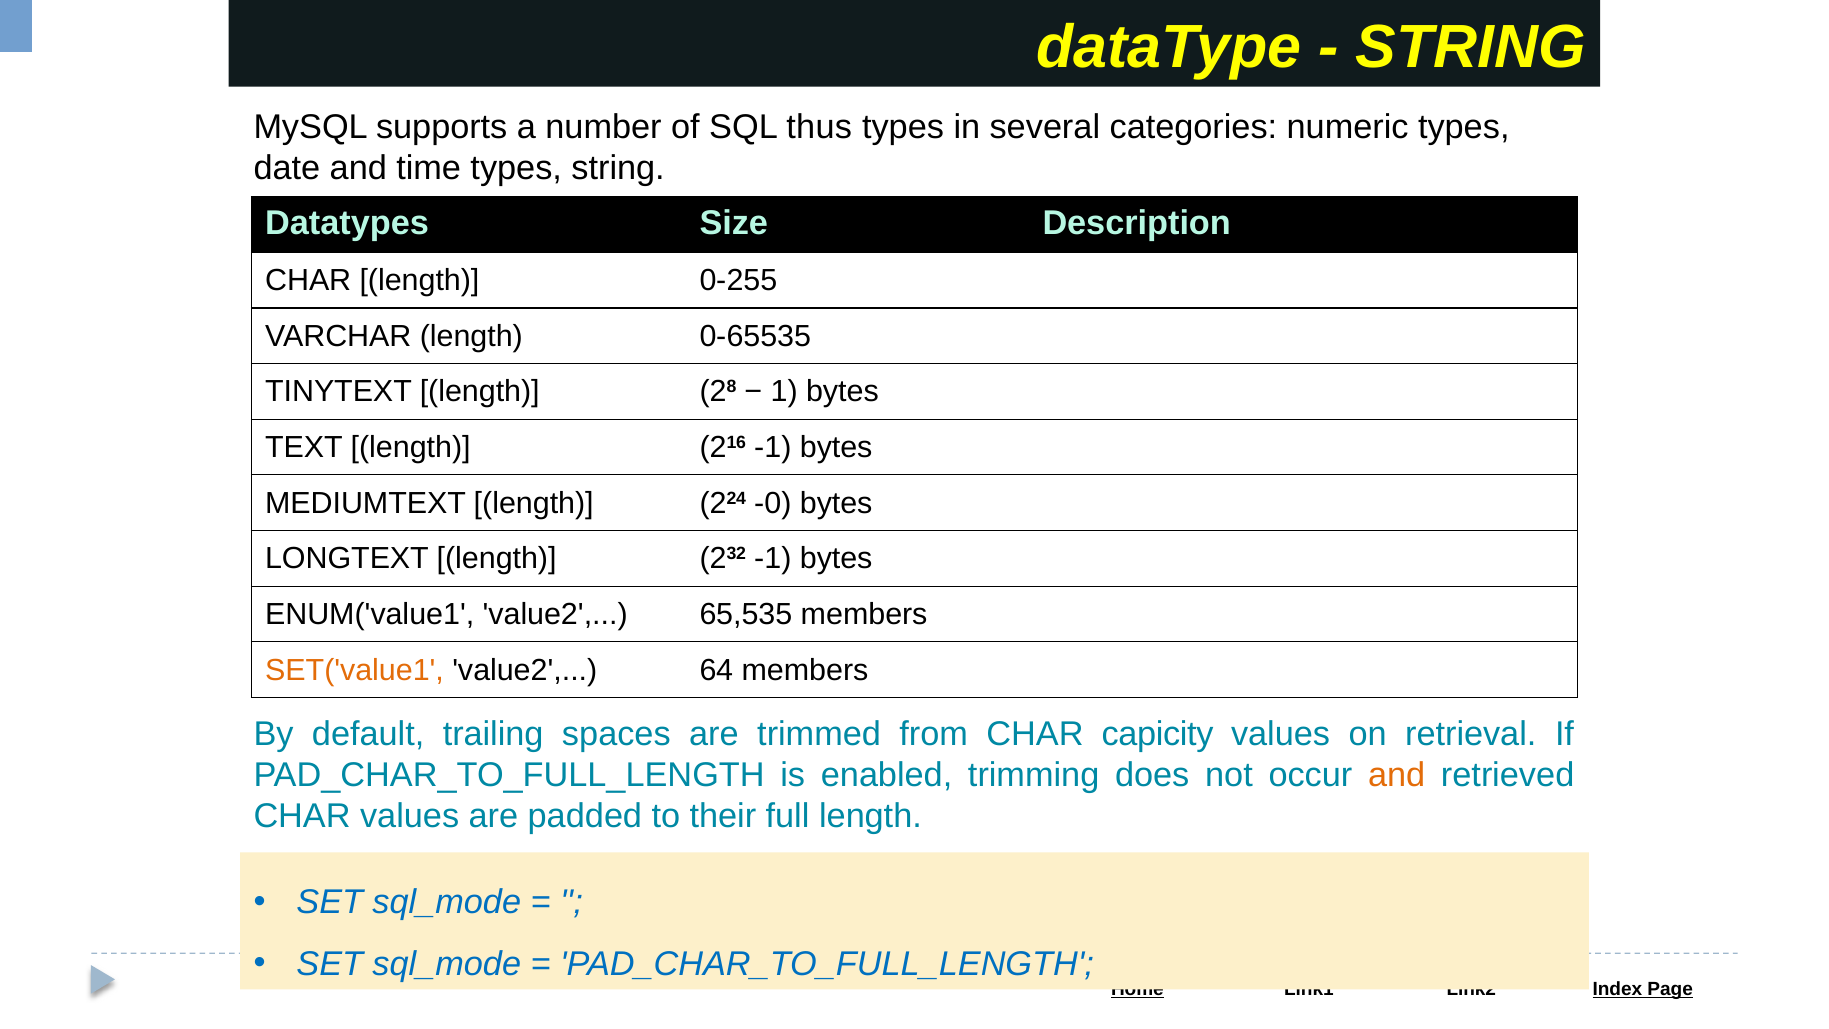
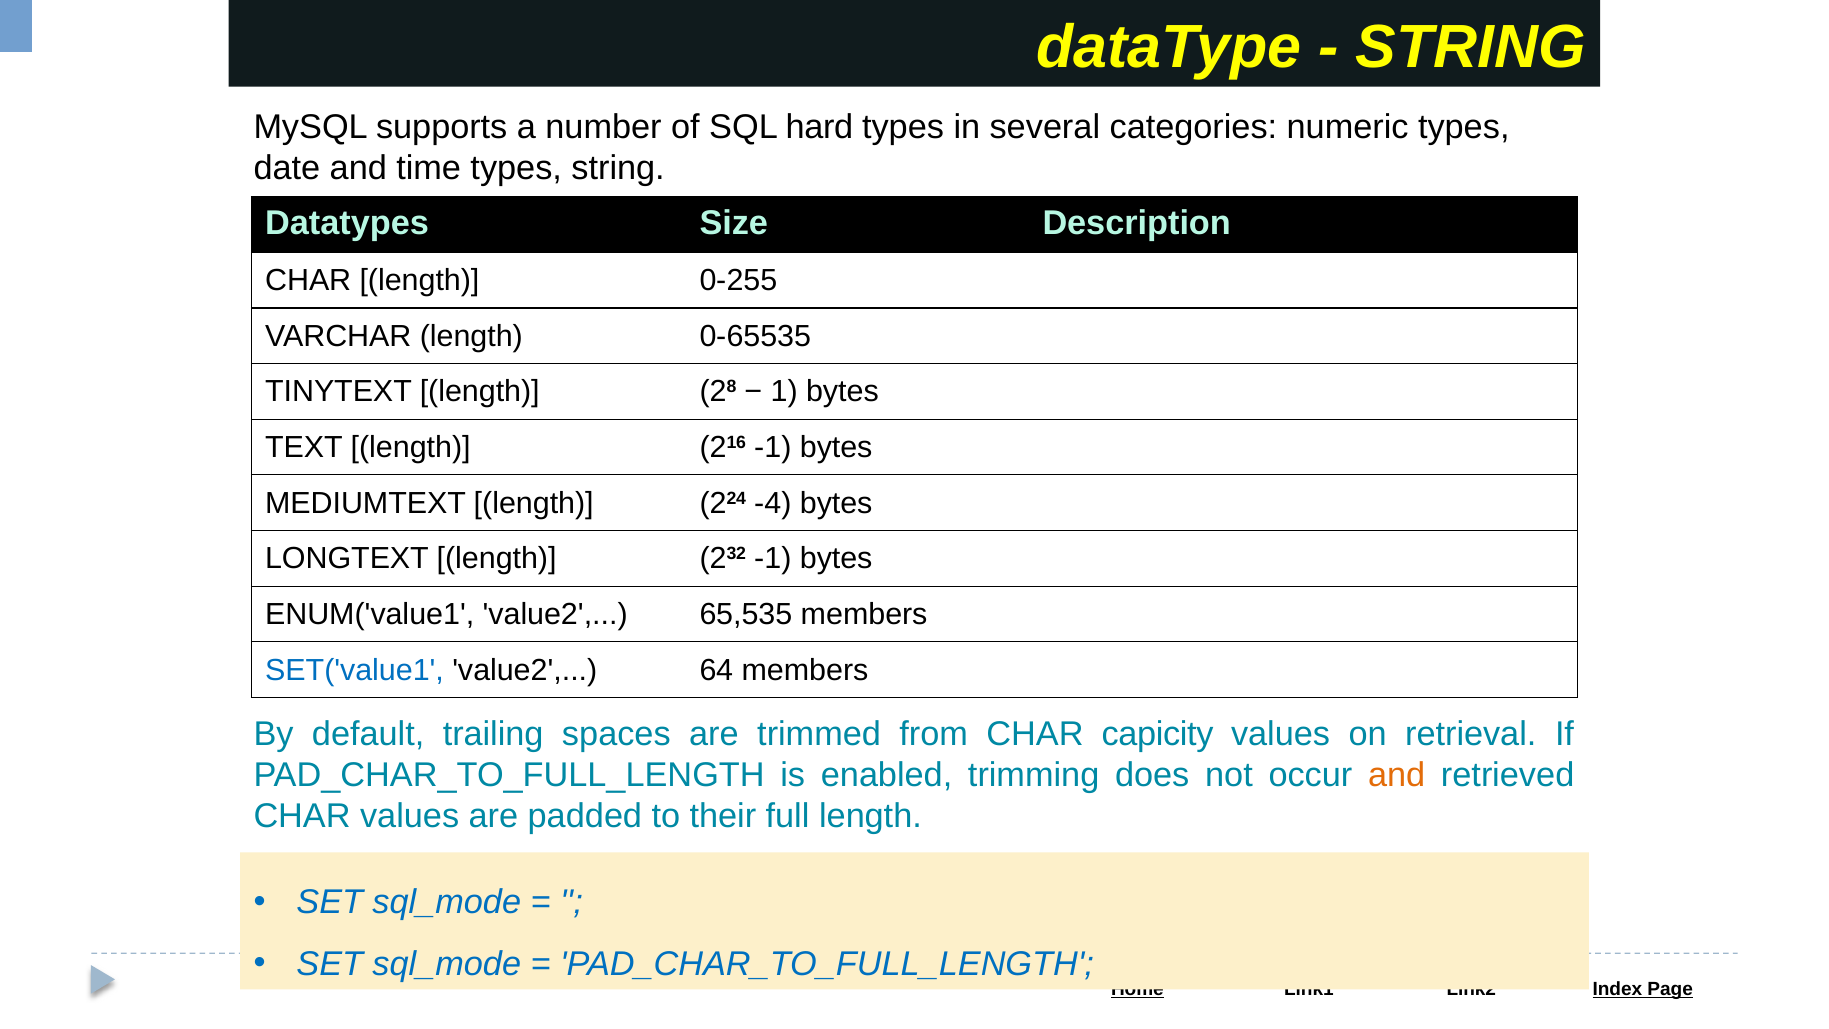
thus: thus -> hard
-0: -0 -> -4
SET('value1 colour: orange -> blue
